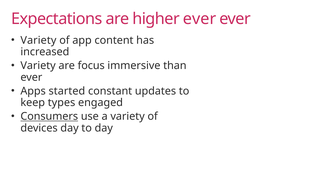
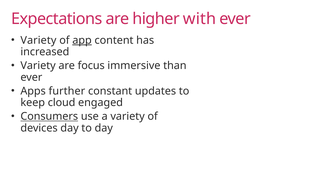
higher ever: ever -> with
app underline: none -> present
started: started -> further
types: types -> cloud
